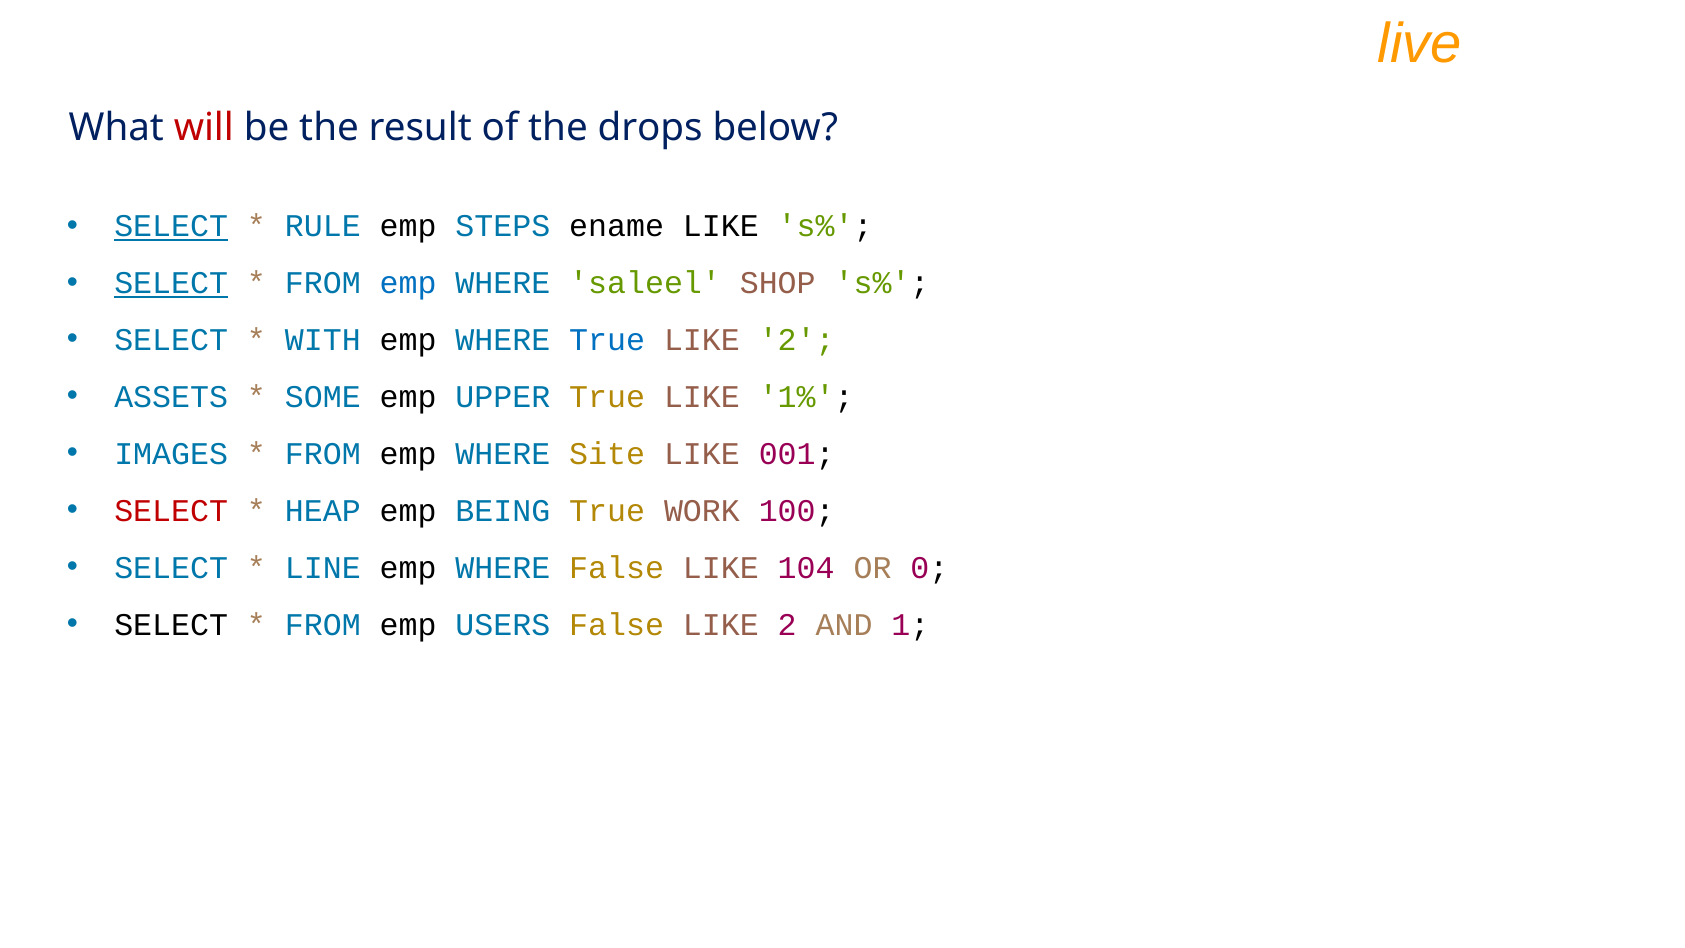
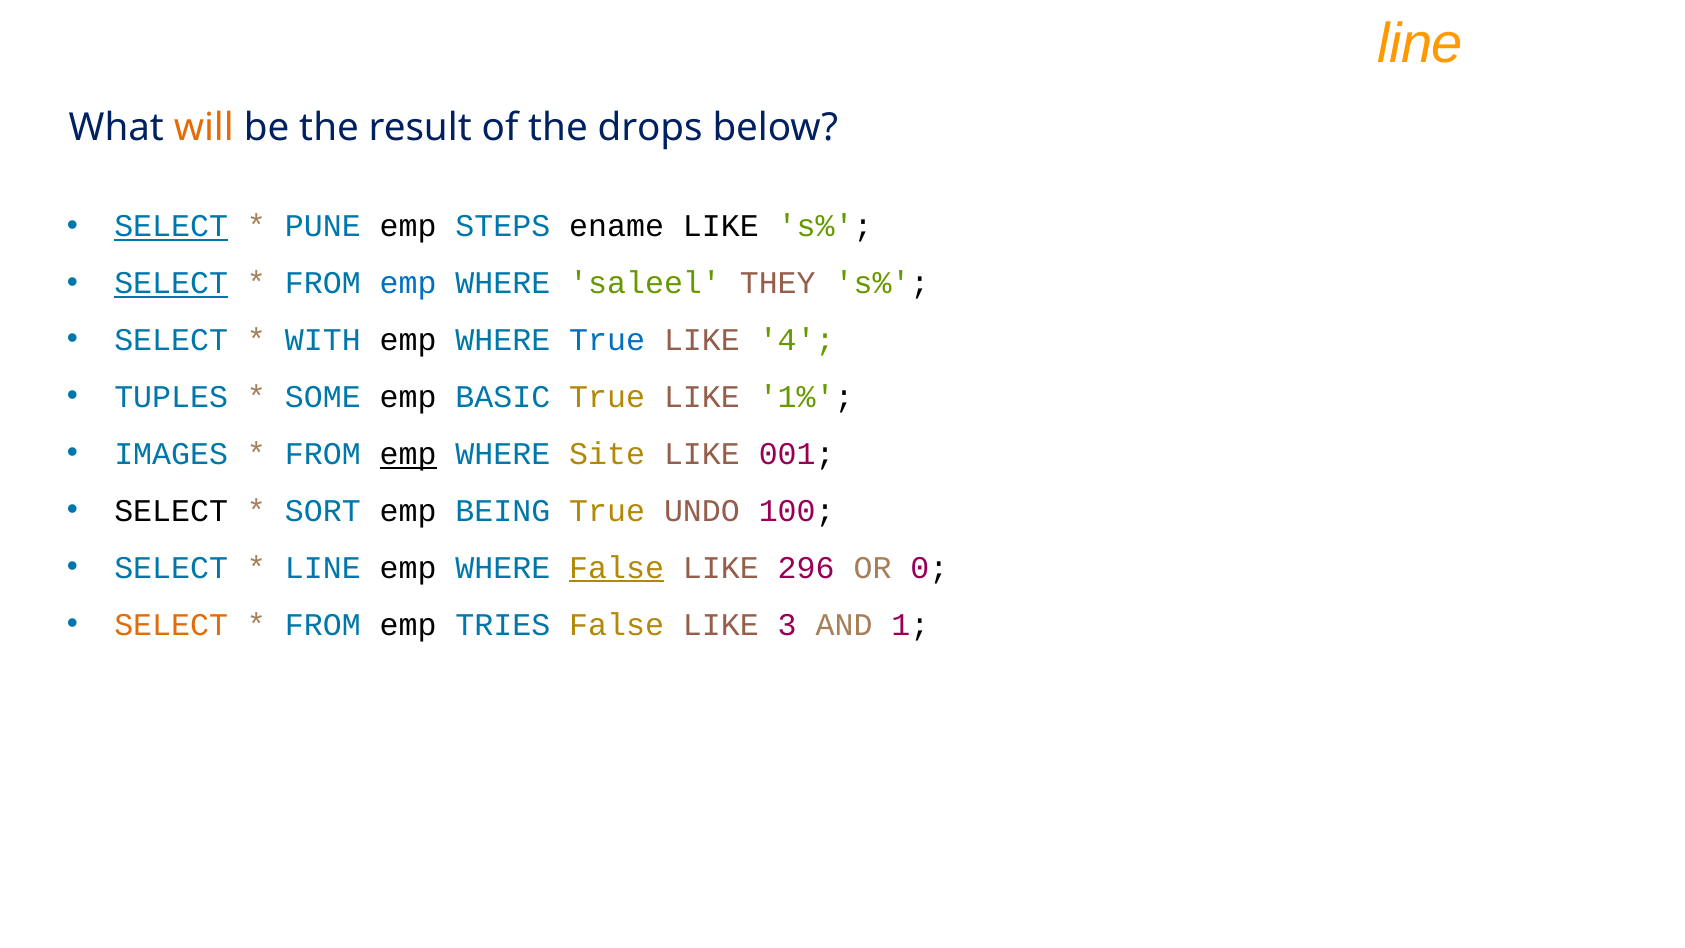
live at (1420, 44): live -> line
will colour: red -> orange
RULE: RULE -> PUNE
SHOP: SHOP -> THEY
2 at (797, 340): 2 -> 4
ASSETS: ASSETS -> TUPLES
UPPER: UPPER -> BASIC
emp at (408, 454) underline: none -> present
SELECT at (171, 511) colour: red -> black
HEAP: HEAP -> SORT
WORK: WORK -> UNDO
False at (617, 568) underline: none -> present
104: 104 -> 296
SELECT at (171, 624) colour: black -> orange
USERS: USERS -> TRIES
False LIKE 2: 2 -> 3
